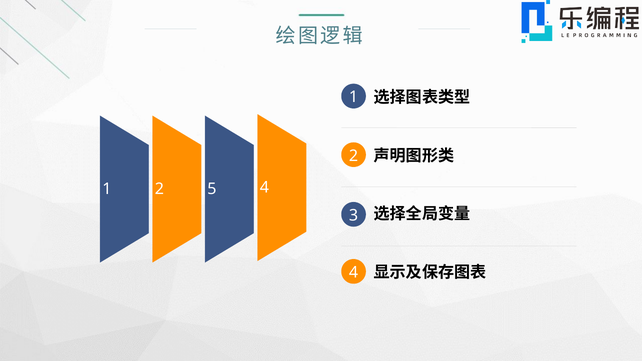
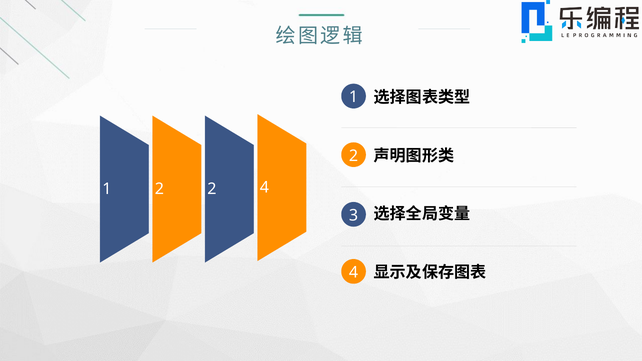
2 5: 5 -> 2
